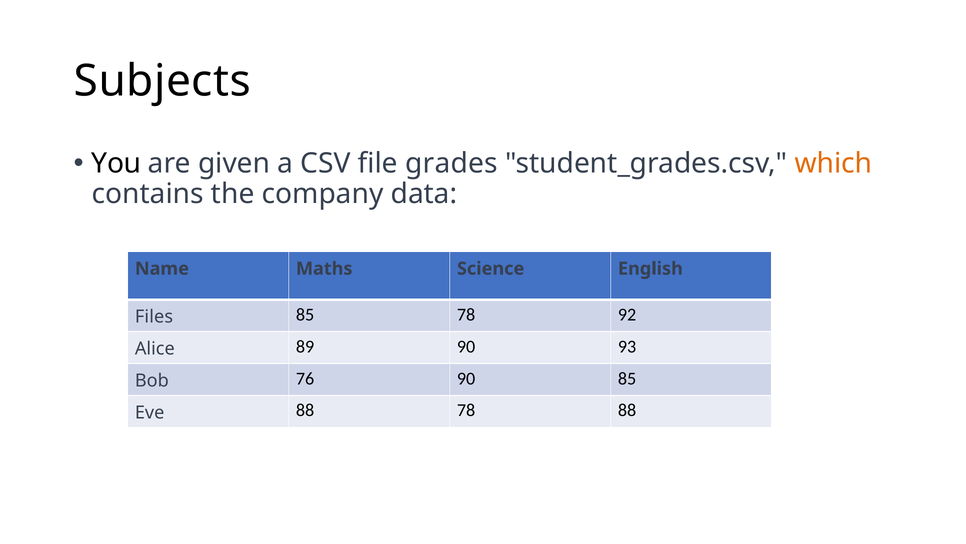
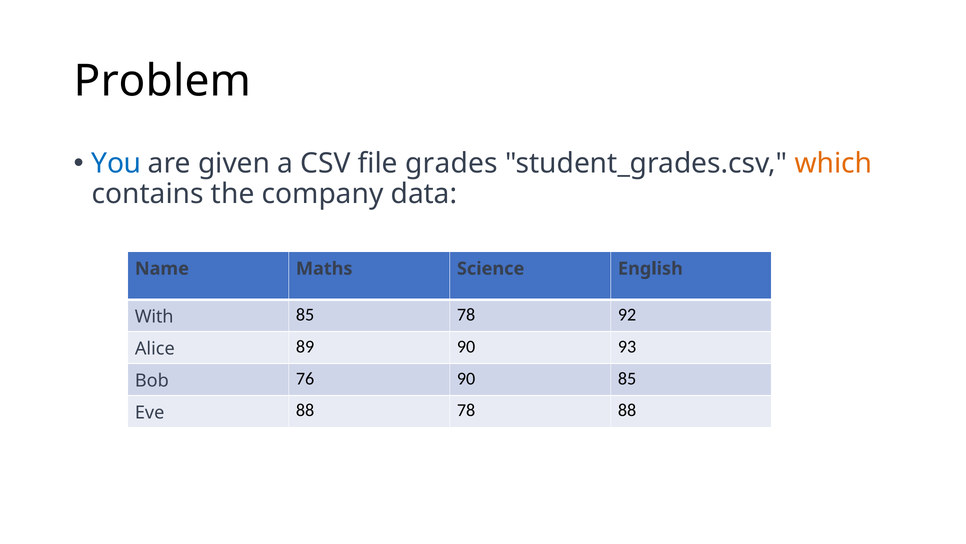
Subjects: Subjects -> Problem
You colour: black -> blue
Files: Files -> With
